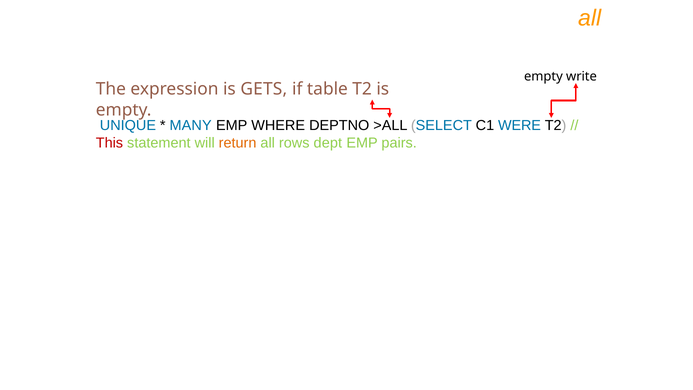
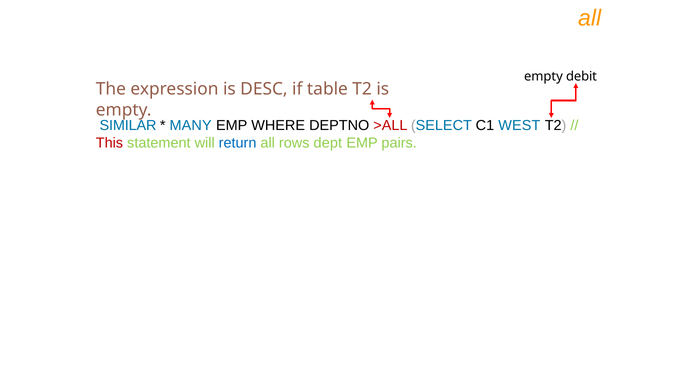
write: write -> debit
GETS: GETS -> DESC
UNIQUE: UNIQUE -> SIMILAR
>ALL colour: black -> red
WERE: WERE -> WEST
return colour: orange -> blue
